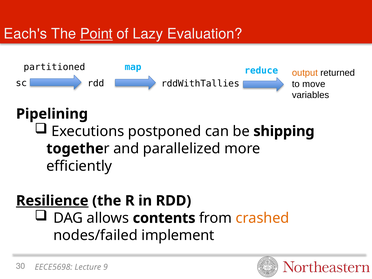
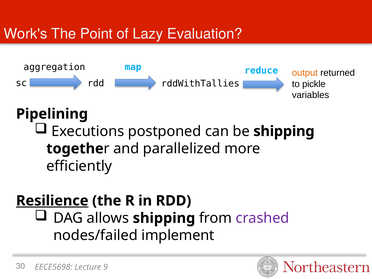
Each's: Each's -> Work's
Point underline: present -> none
partitioned: partitioned -> aggregation
move: move -> pickle
allows contents: contents -> shipping
crashed colour: orange -> purple
